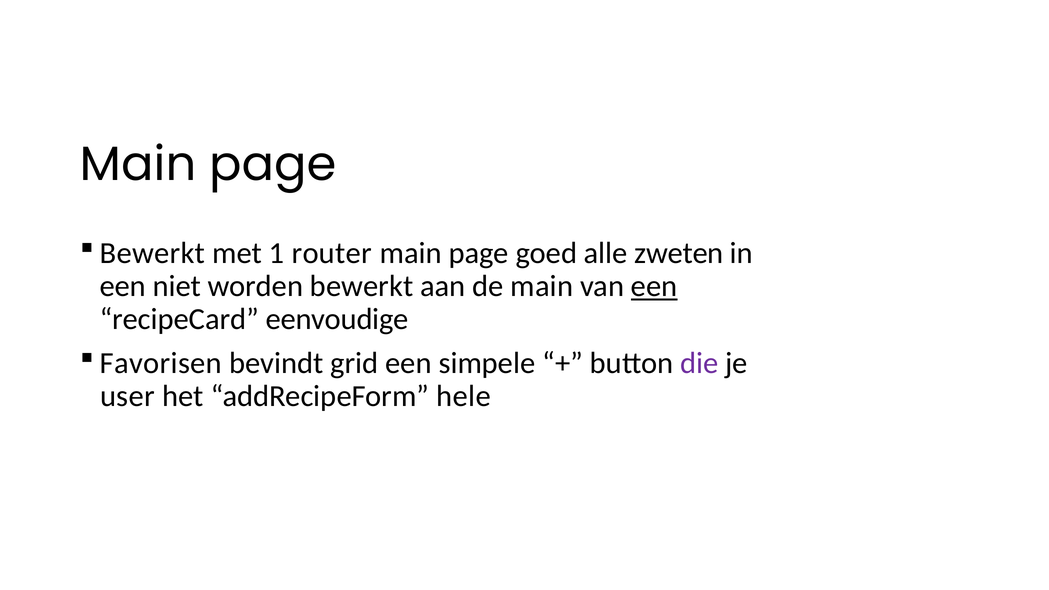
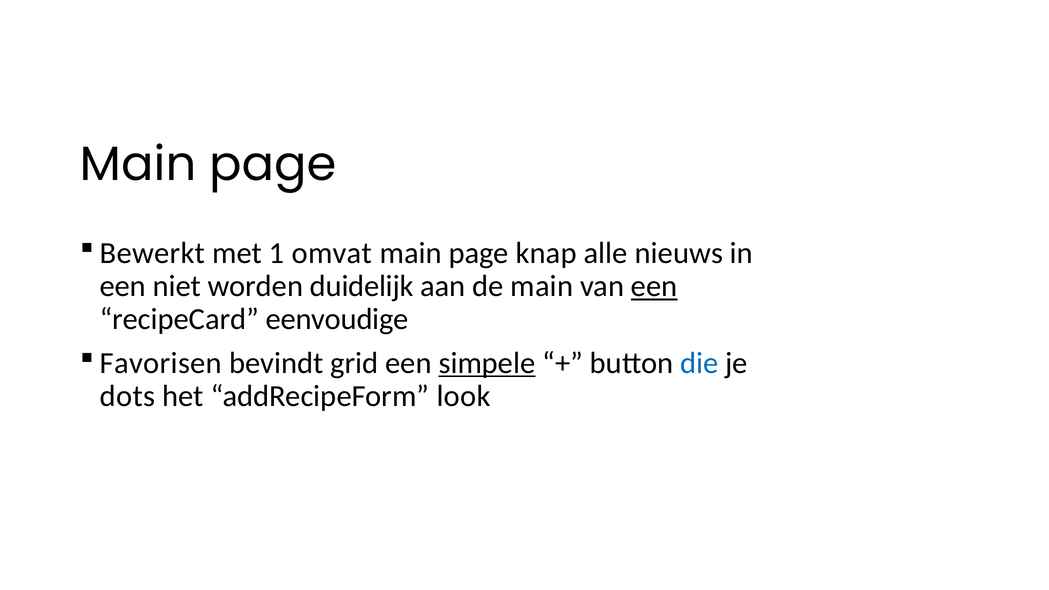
router: router -> omvat
goed: goed -> knap
zweten: zweten -> nieuws
worden bewerkt: bewerkt -> duidelijk
simpele underline: none -> present
die colour: purple -> blue
user: user -> dots
hele: hele -> look
